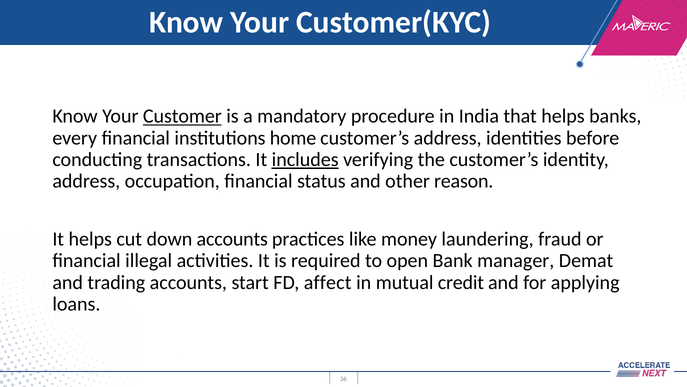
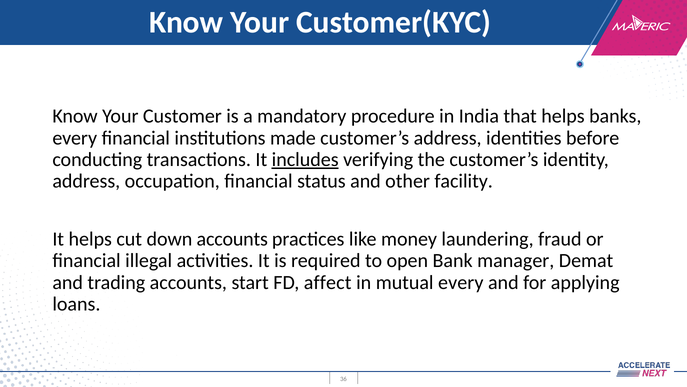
Customer underline: present -> none
home: home -> made
reason: reason -> facility
mutual credit: credit -> every
